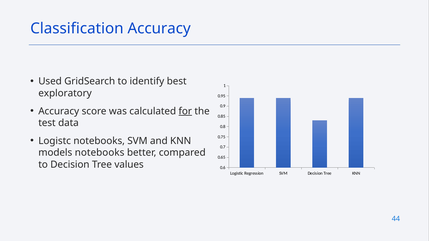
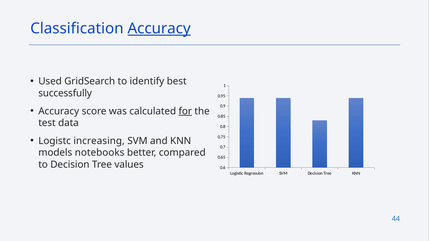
Accuracy at (159, 29) underline: none -> present
exploratory: exploratory -> successfully
Logistc notebooks: notebooks -> increasing
